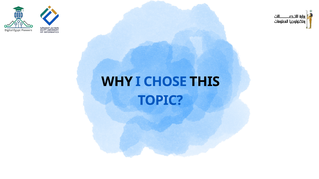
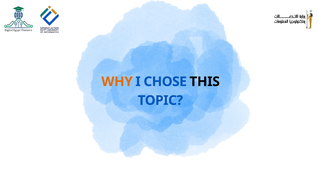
WHY colour: black -> orange
